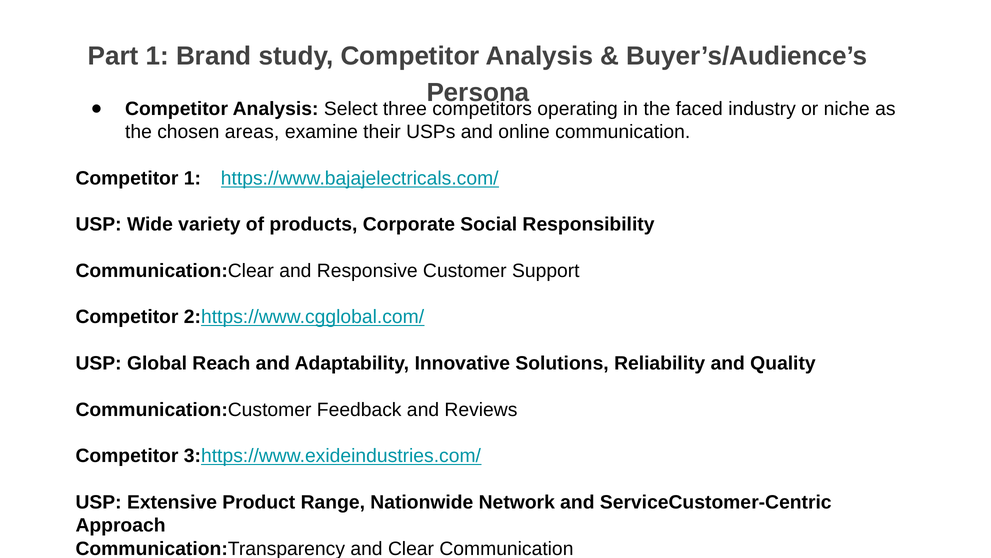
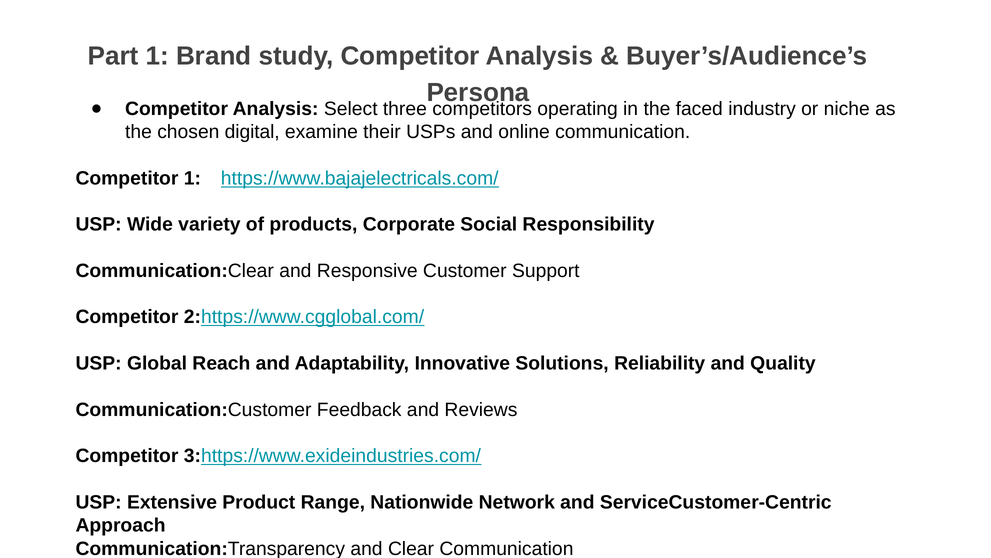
areas: areas -> digital
